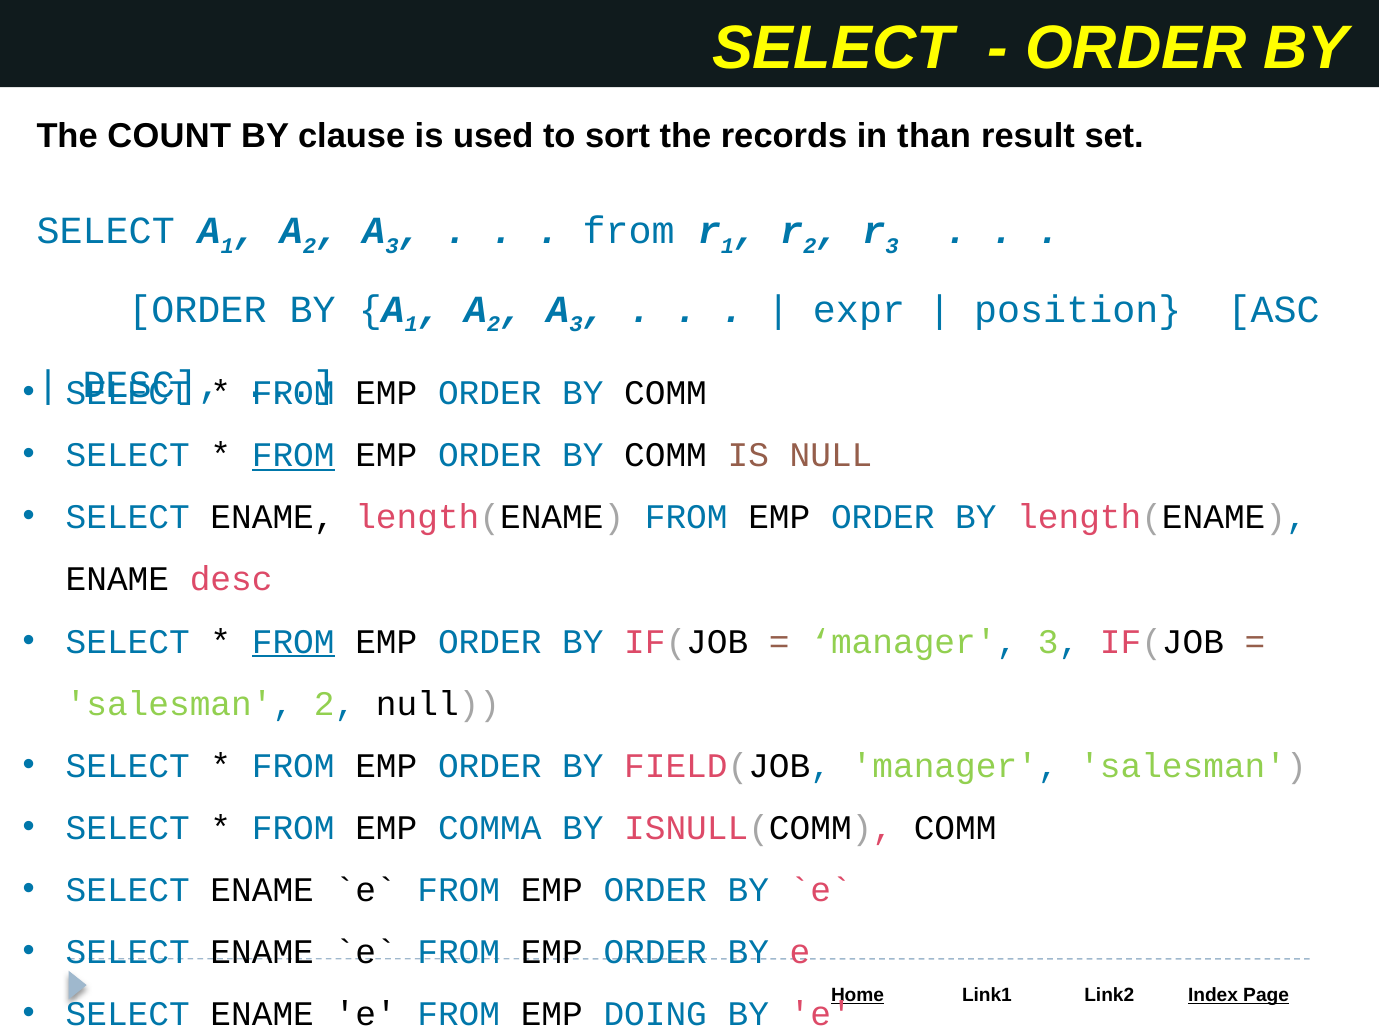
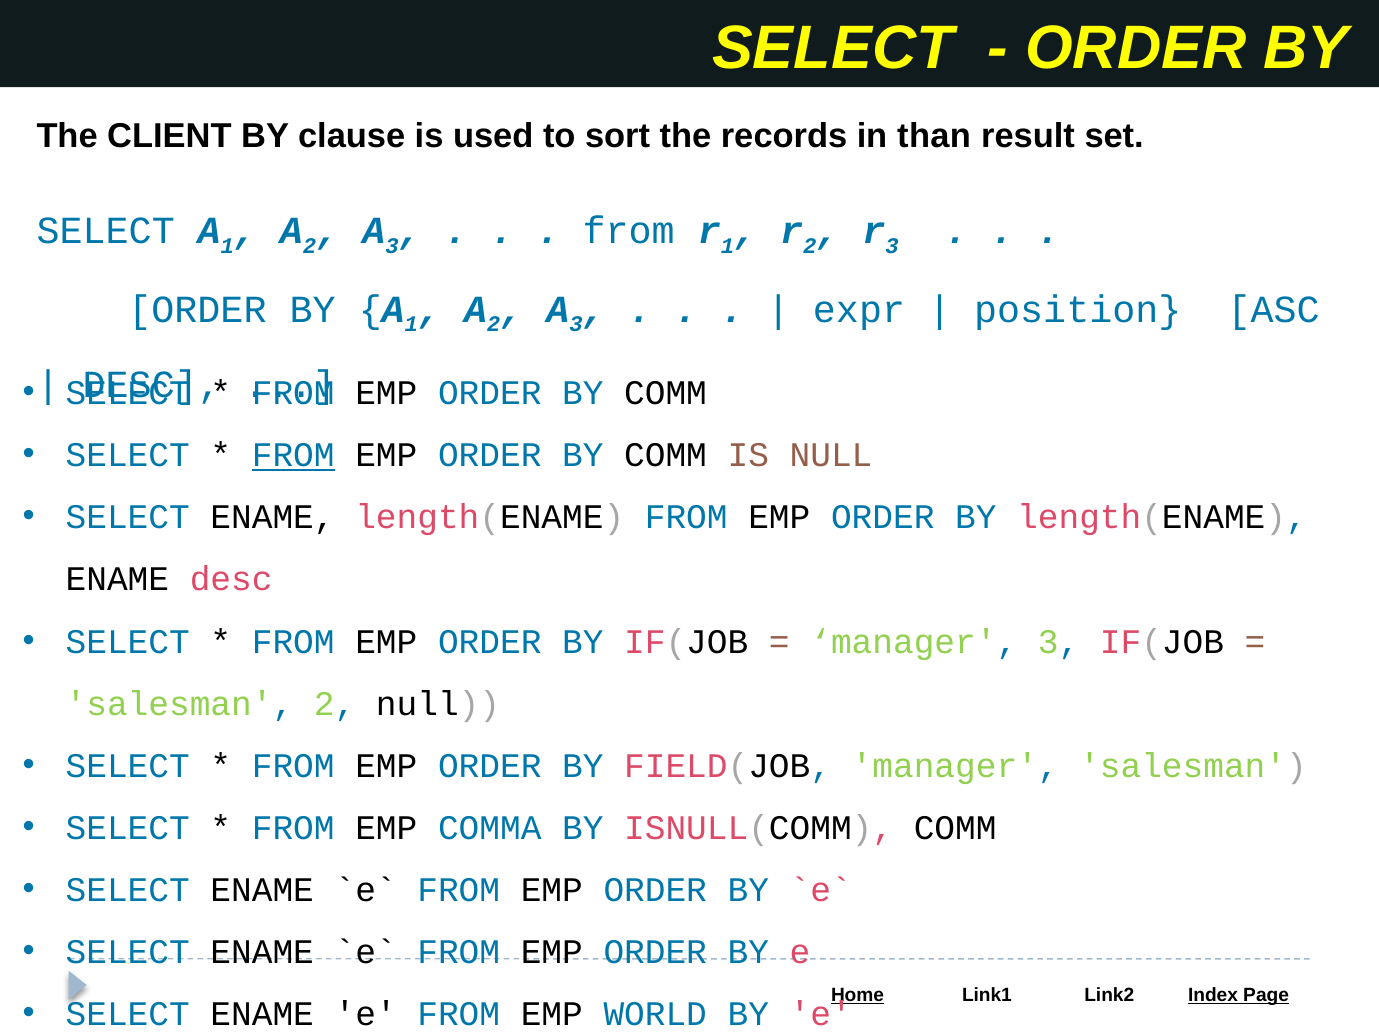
COUNT: COUNT -> CLIENT
FROM at (293, 641) underline: present -> none
DOING: DOING -> WORLD
